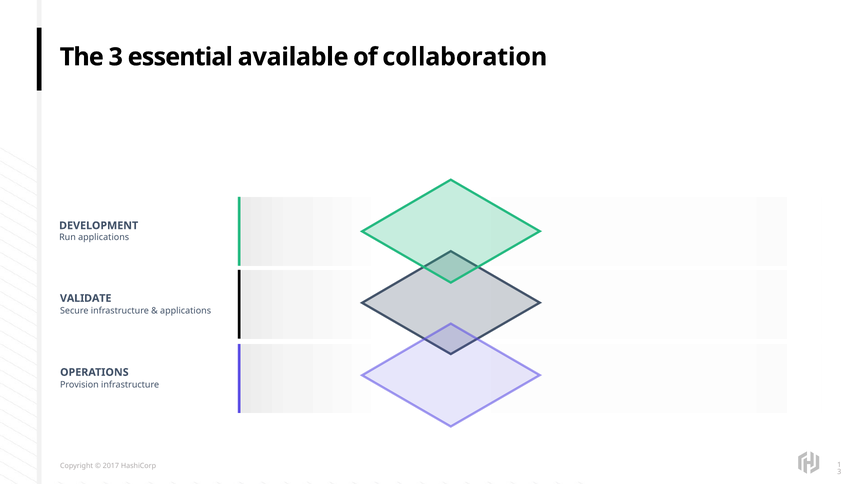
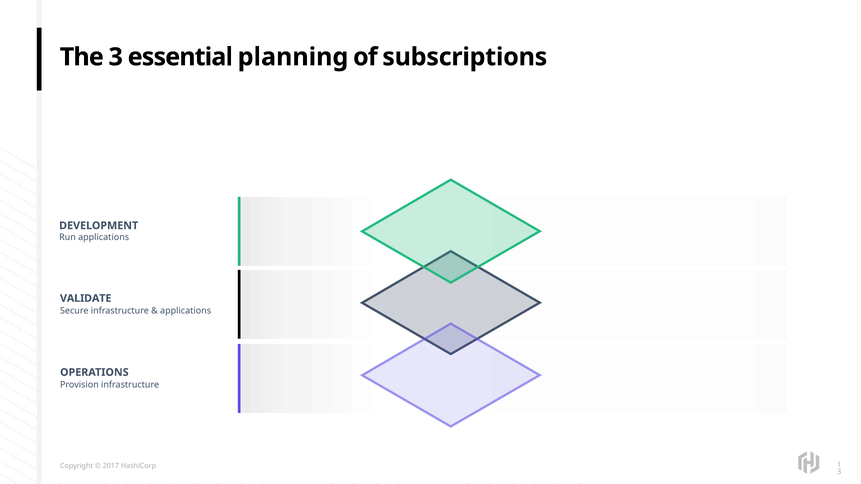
available: available -> planning
collaboration: collaboration -> subscriptions
